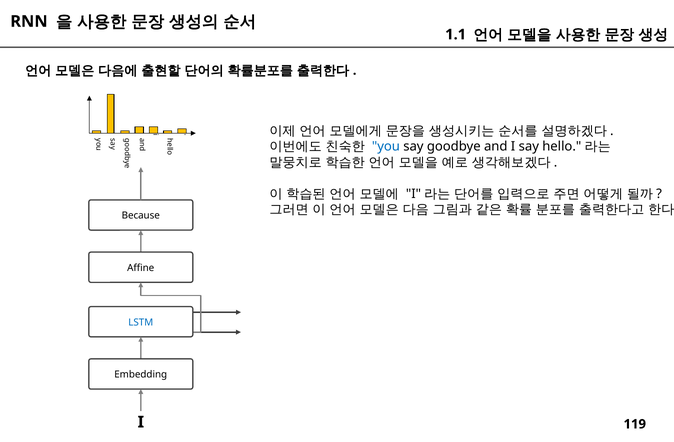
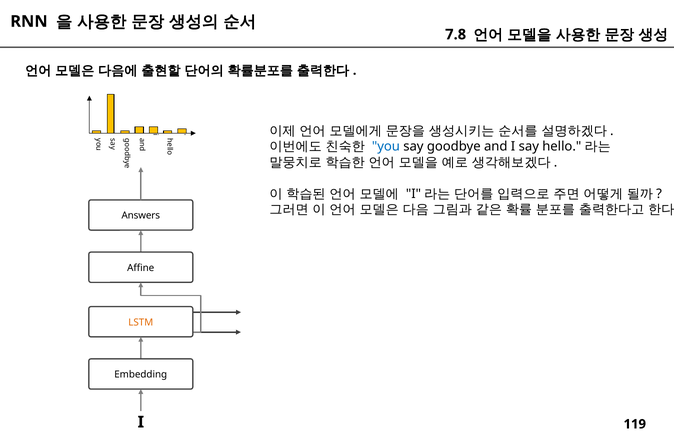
1.1: 1.1 -> 7.8
Because: Because -> Answers
LSTM colour: blue -> orange
